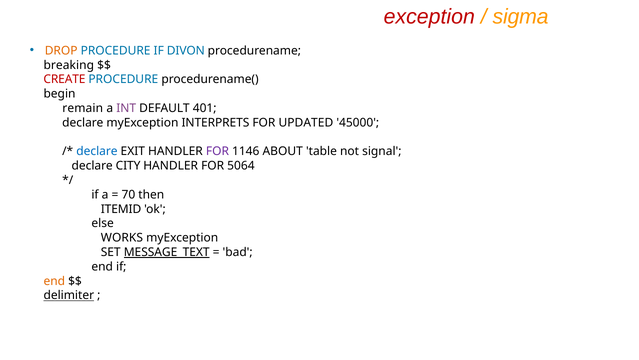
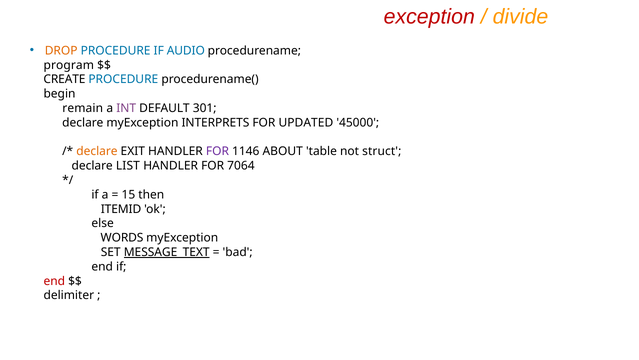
sigma: sigma -> divide
DIVON: DIVON -> AUDIO
breaking: breaking -> program
CREATE colour: red -> black
401: 401 -> 301
declare at (97, 151) colour: blue -> orange
signal: signal -> struct
CITY: CITY -> LIST
5064: 5064 -> 7064
70: 70 -> 15
WORKS: WORKS -> WORDS
end at (54, 281) colour: orange -> red
delimiter underline: present -> none
